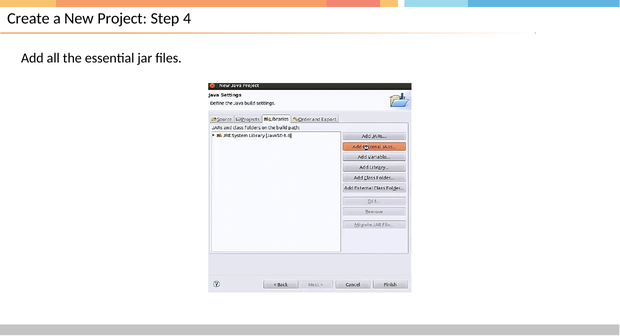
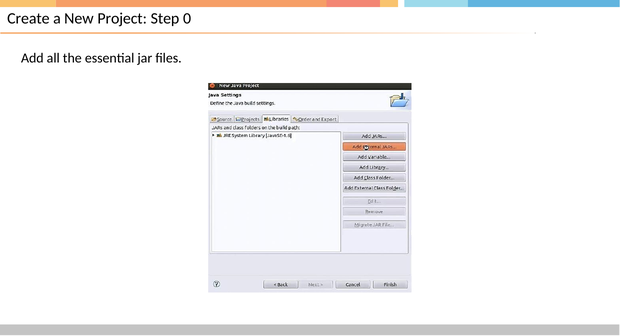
4: 4 -> 0
